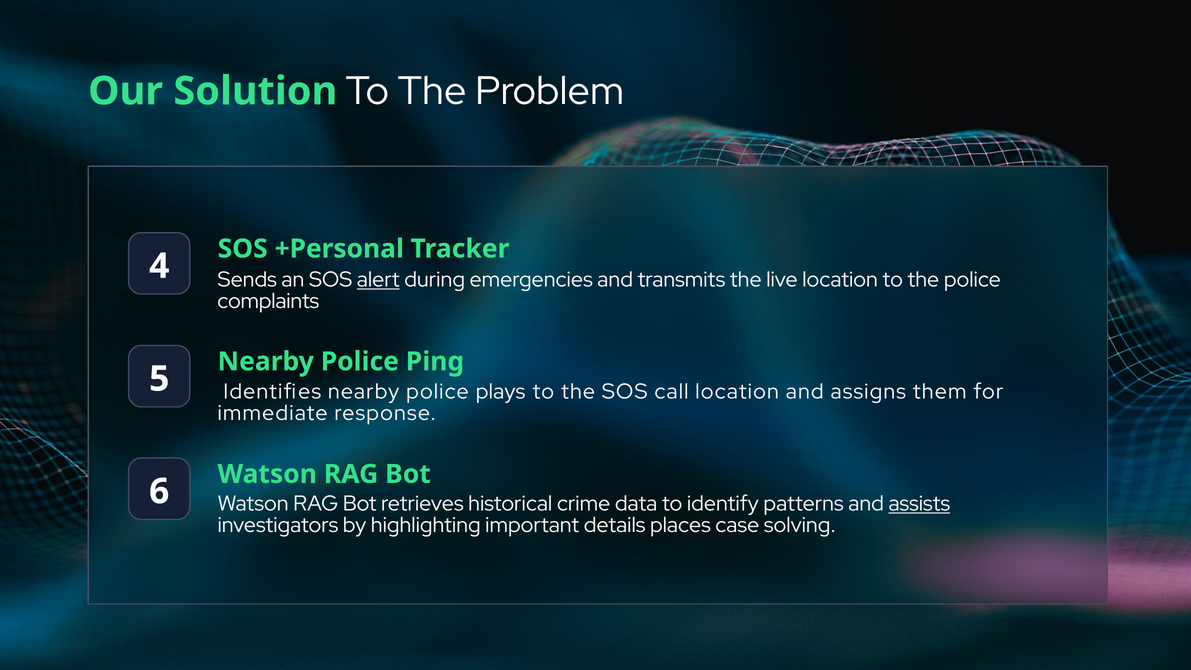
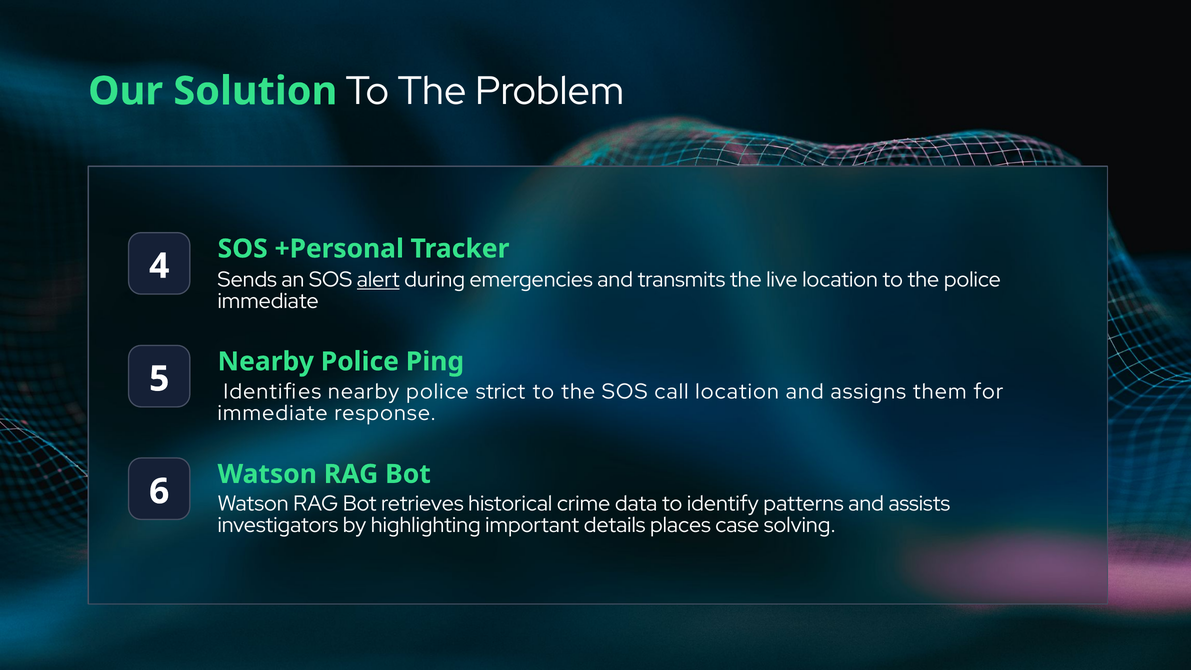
complaints at (268, 301): complaints -> immediate
plays: plays -> strict
assists underline: present -> none
